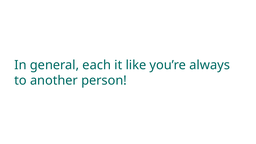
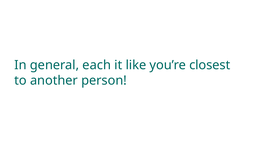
always: always -> closest
